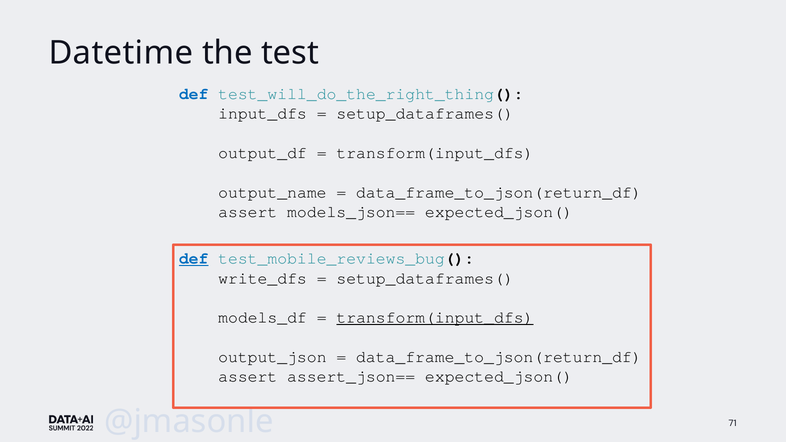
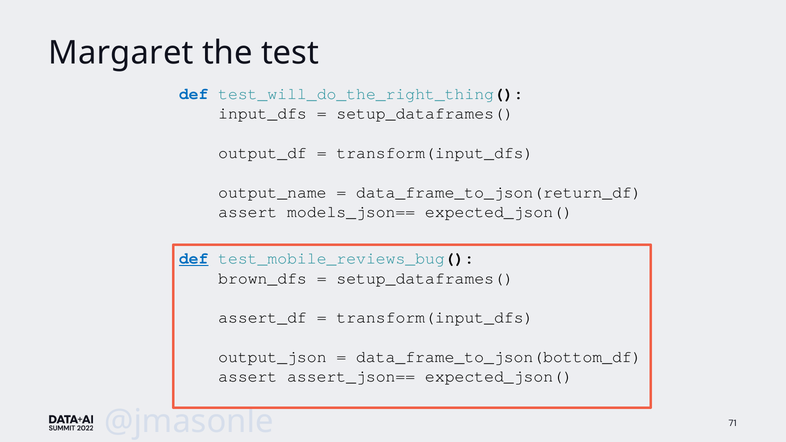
Datetime: Datetime -> Margaret
write_dfs: write_dfs -> brown_dfs
models_df: models_df -> assert_df
transform(input_dfs at (435, 318) underline: present -> none
data_frame_to_json(return_df at (499, 357): data_frame_to_json(return_df -> data_frame_to_json(bottom_df
